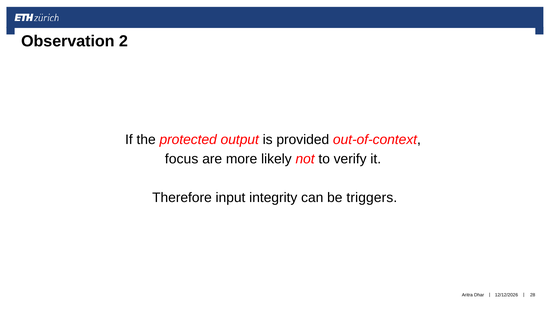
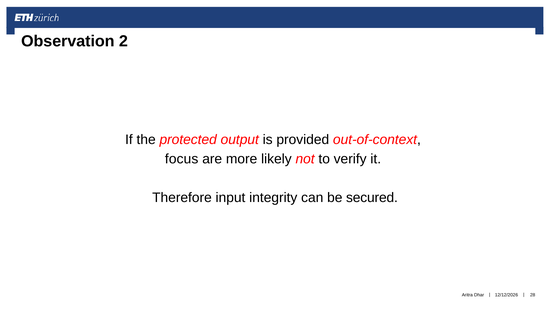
triggers: triggers -> secured
